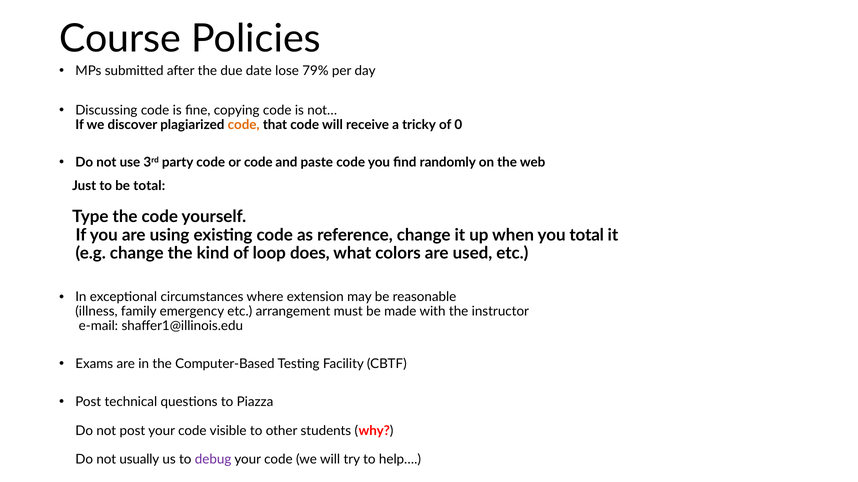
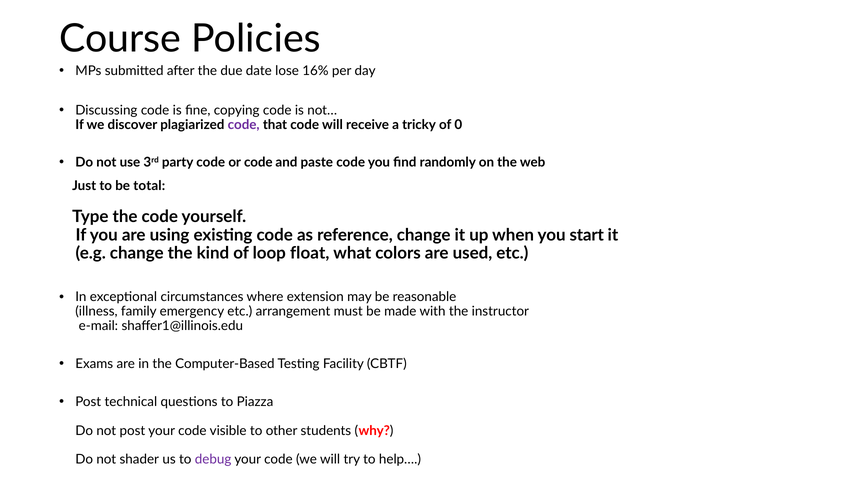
79%: 79% -> 16%
code at (244, 125) colour: orange -> purple
you total: total -> start
does: does -> float
usually: usually -> shader
